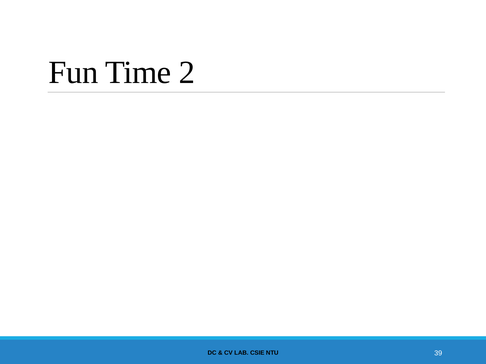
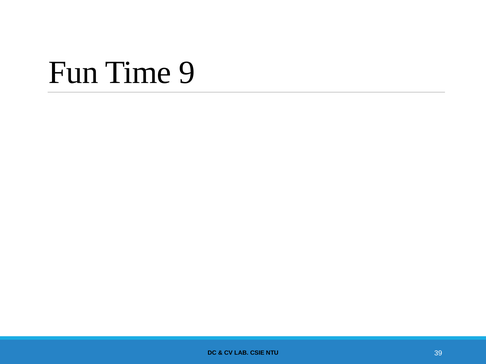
2: 2 -> 9
